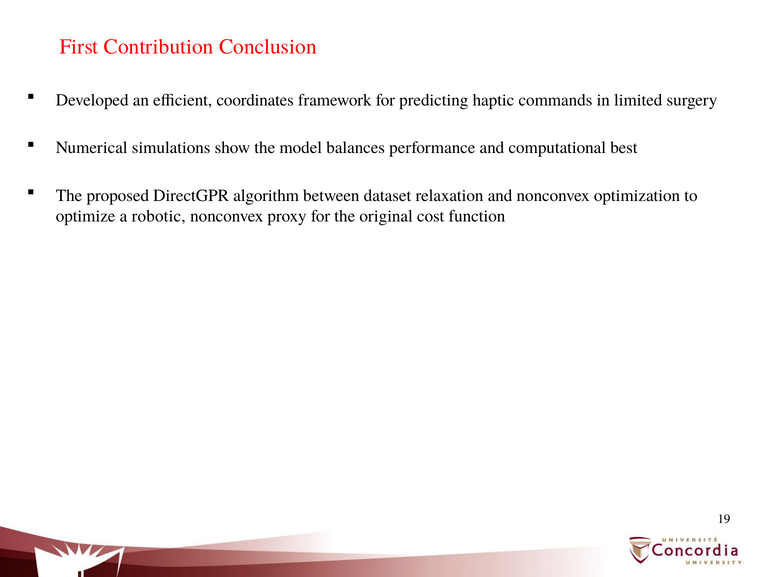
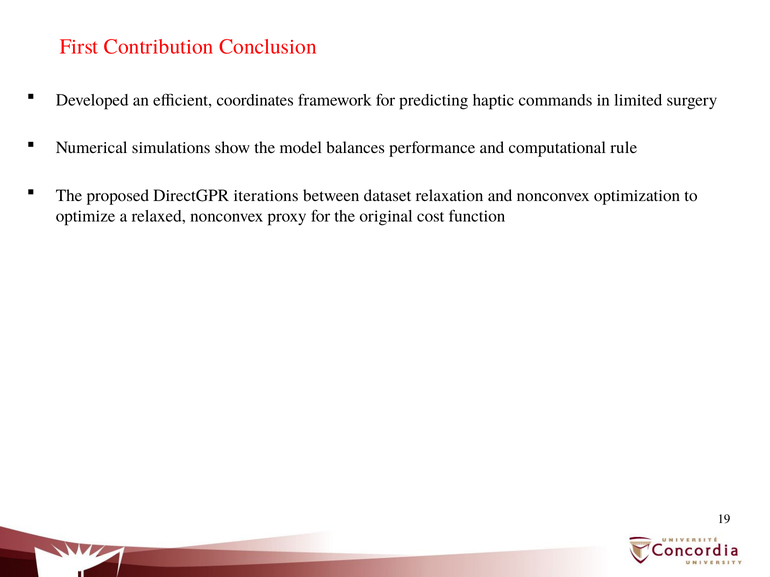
best: best -> rule
algorithm: algorithm -> iterations
robotic: robotic -> relaxed
